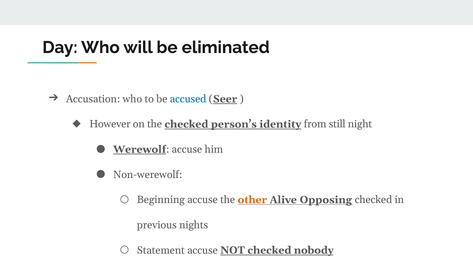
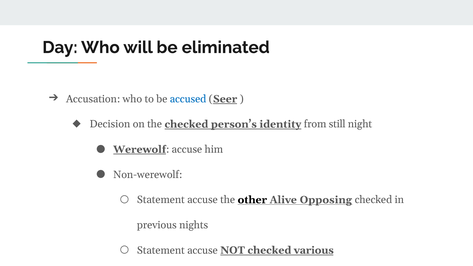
However: However -> Decision
Beginning at (161, 200): Beginning -> Statement
other colour: orange -> black
nobody: nobody -> various
